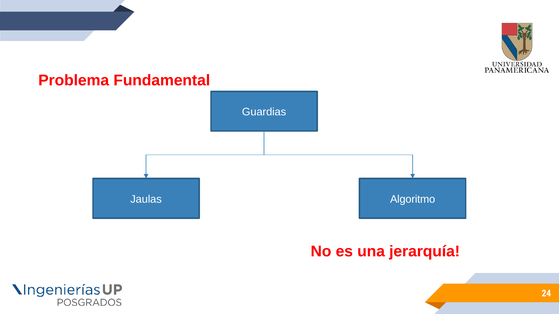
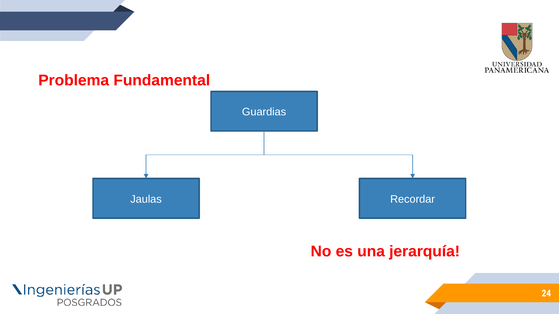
Algoritmo: Algoritmo -> Recordar
